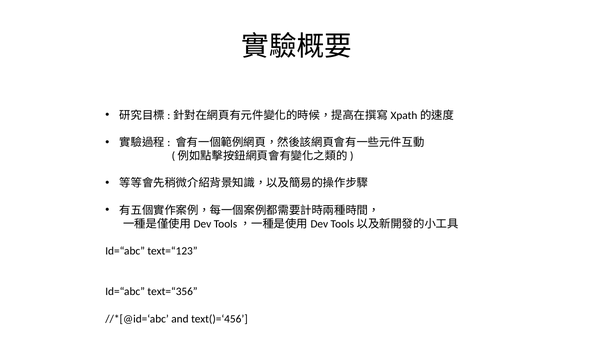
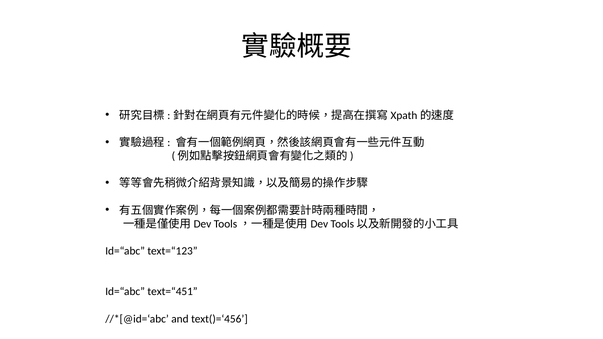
text=“356: text=“356 -> text=“451
